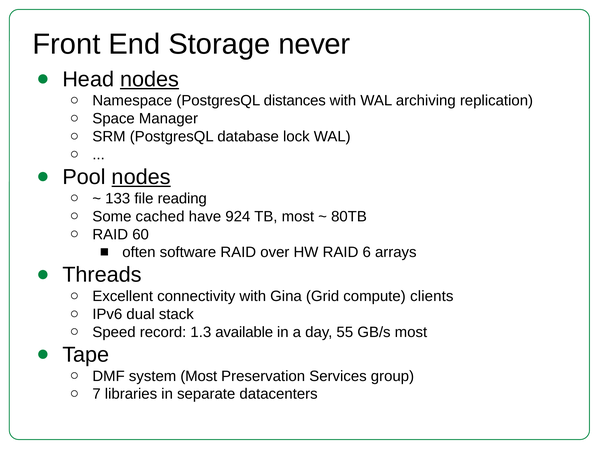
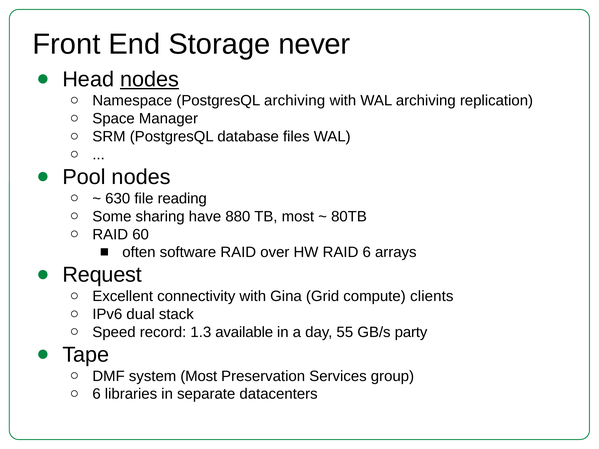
PostgresQL distances: distances -> archiving
lock: lock -> files
nodes at (141, 177) underline: present -> none
133: 133 -> 630
cached: cached -> sharing
924: 924 -> 880
Threads: Threads -> Request
GB/s most: most -> party
7 at (97, 394): 7 -> 6
